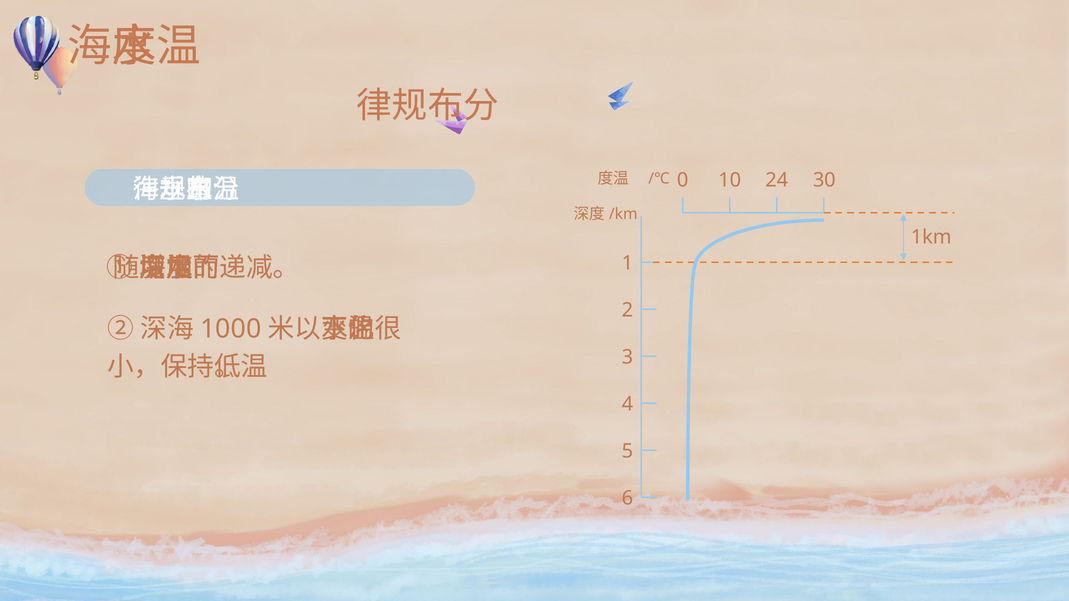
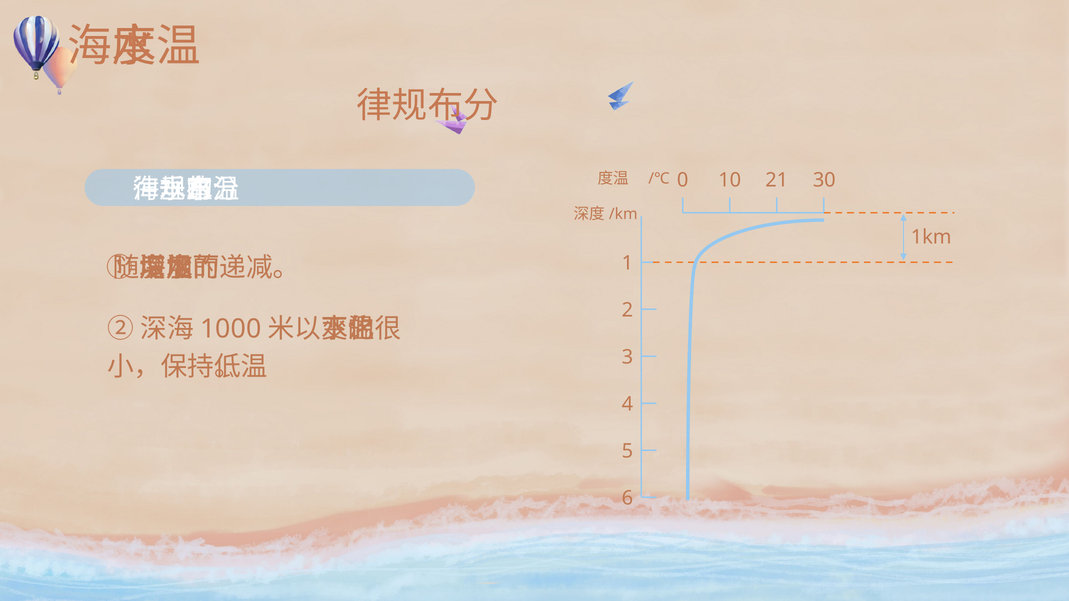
24: 24 -> 21
